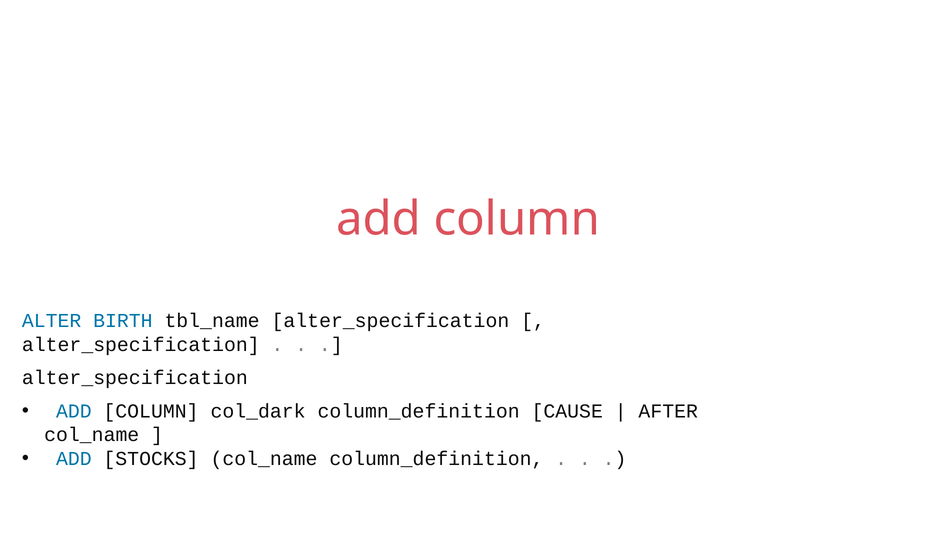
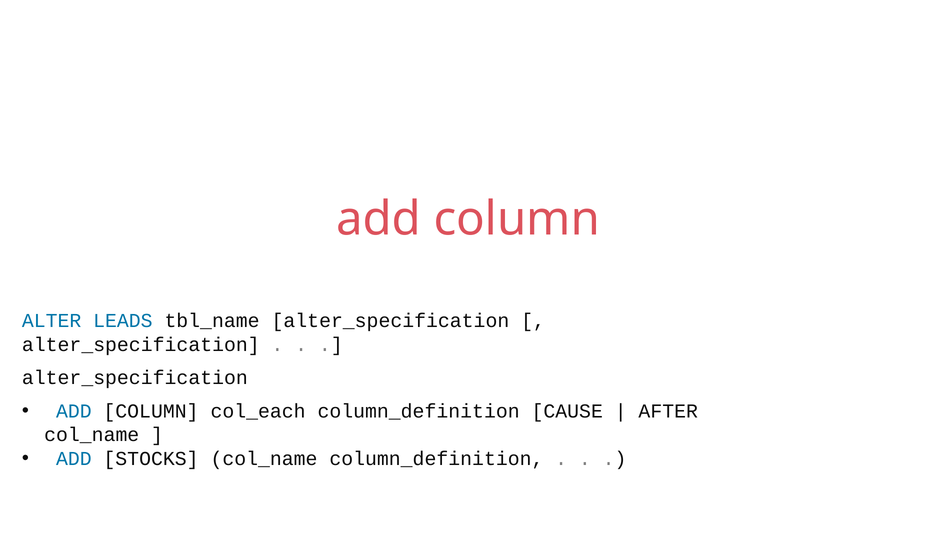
BIRTH: BIRTH -> LEADS
col_dark: col_dark -> col_each
